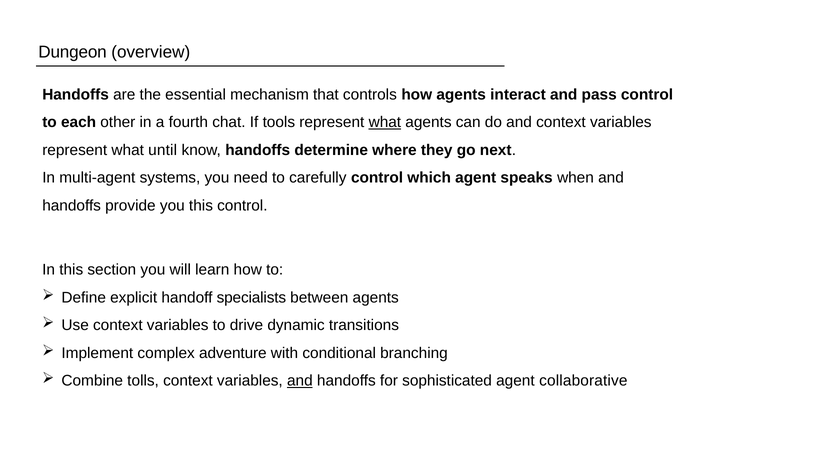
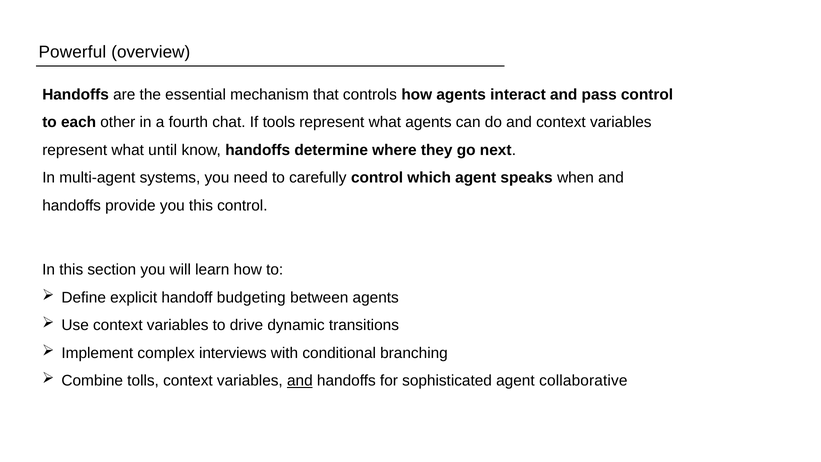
Dungeon: Dungeon -> Powerful
what at (385, 122) underline: present -> none
specialists: specialists -> budgeting
adventure: adventure -> interviews
